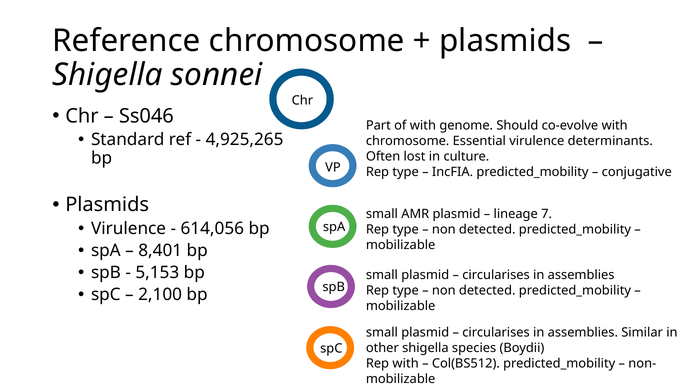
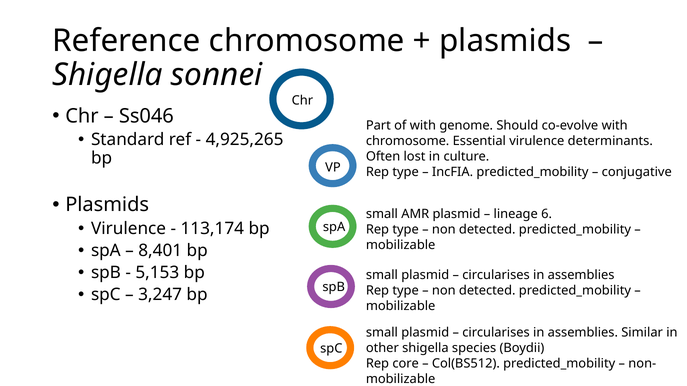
7: 7 -> 6
614,056: 614,056 -> 113,174
2,100: 2,100 -> 3,247
Rep with: with -> core
